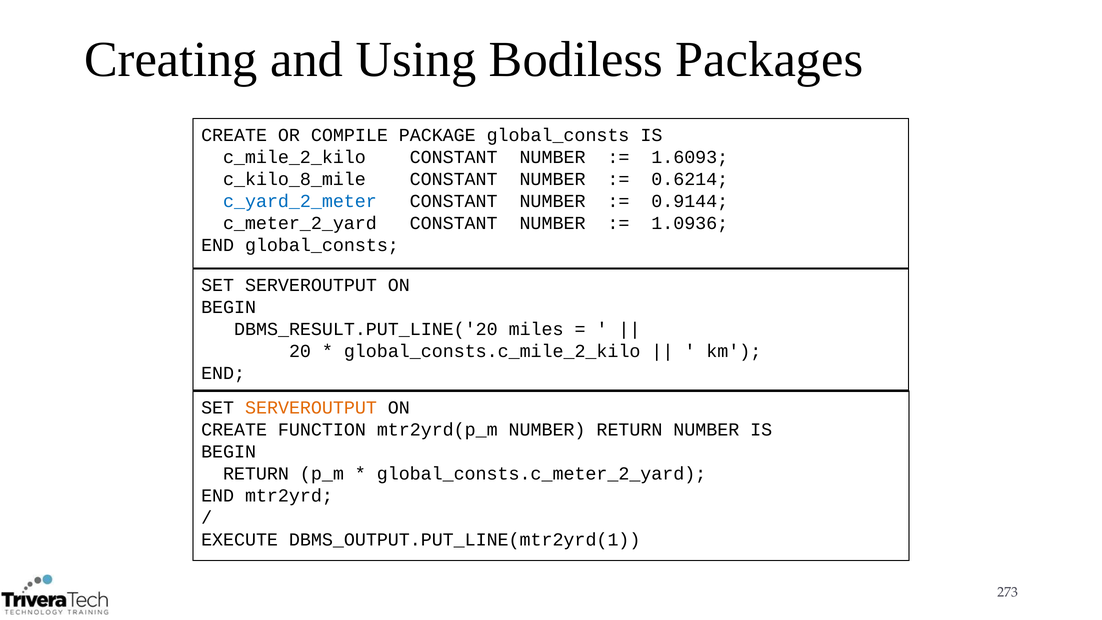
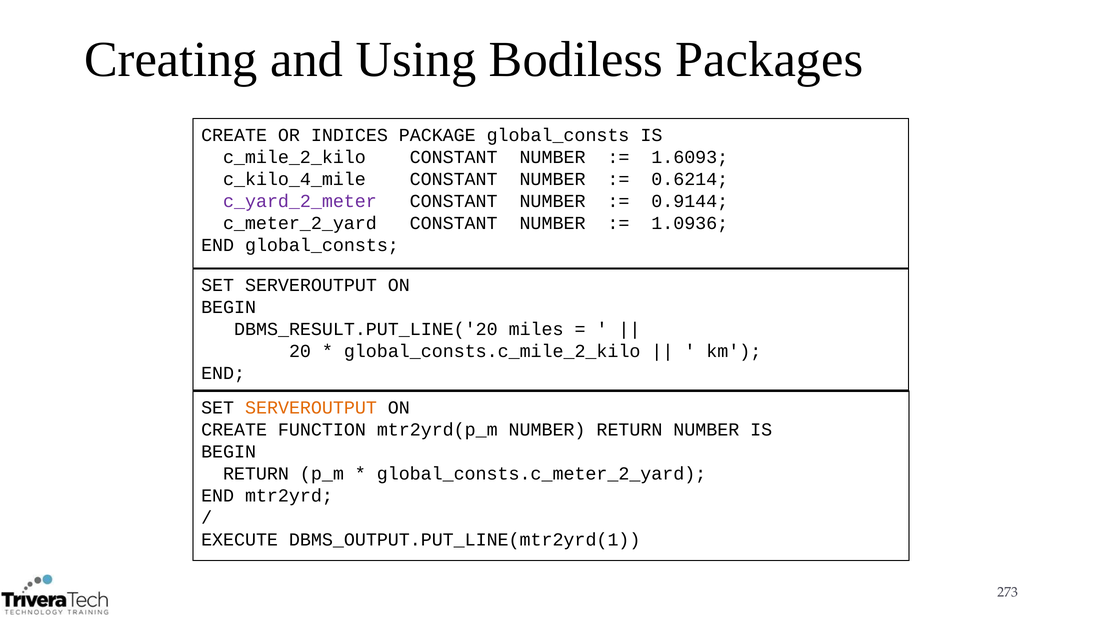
COMPILE: COMPILE -> INDICES
c_kilo_8_mile: c_kilo_8_mile -> c_kilo_4_mile
c_yard_2_meter colour: blue -> purple
